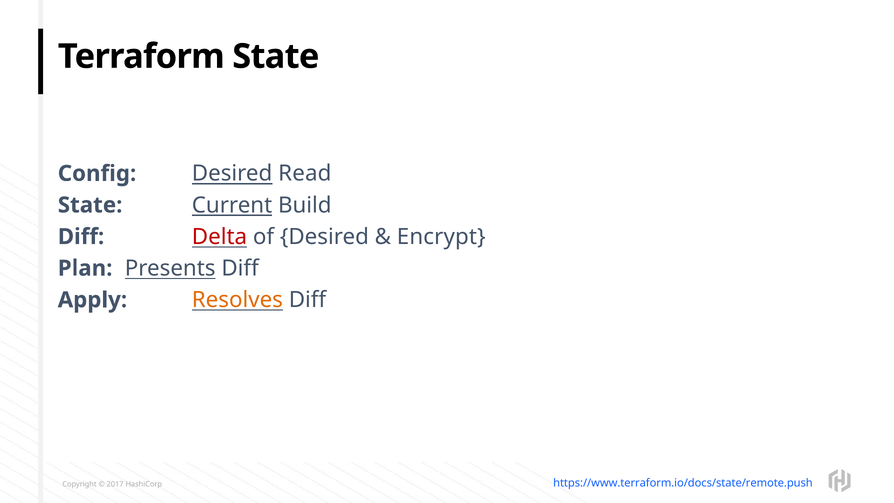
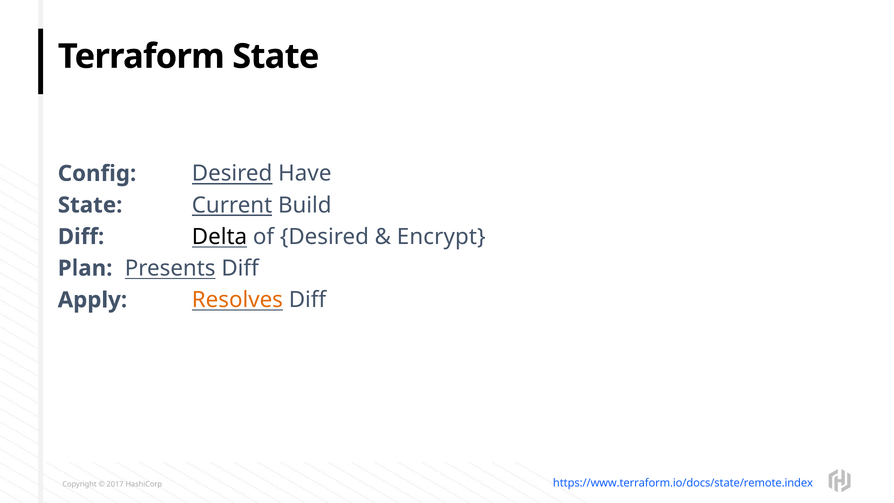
Read: Read -> Have
Delta colour: red -> black
https://www.terraform.io/docs/state/remote.push: https://www.terraform.io/docs/state/remote.push -> https://www.terraform.io/docs/state/remote.index
